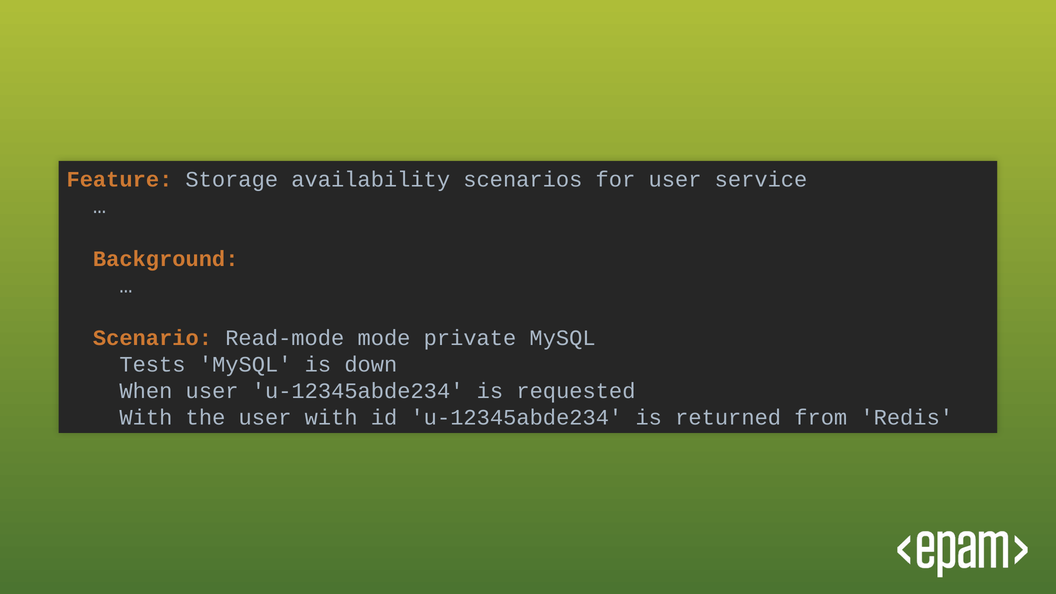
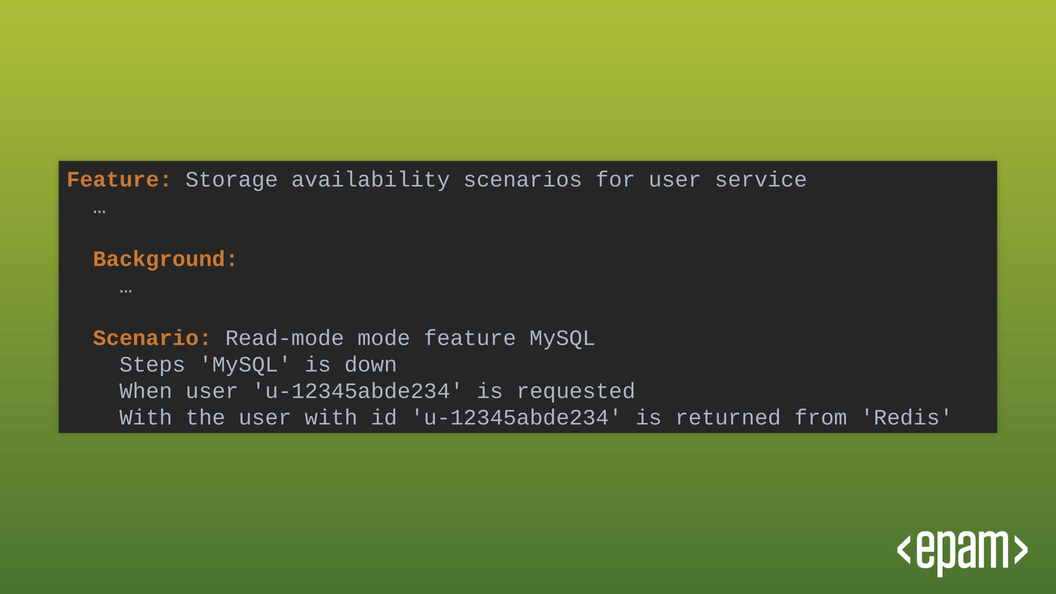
mode private: private -> feature
Tests: Tests -> Steps
